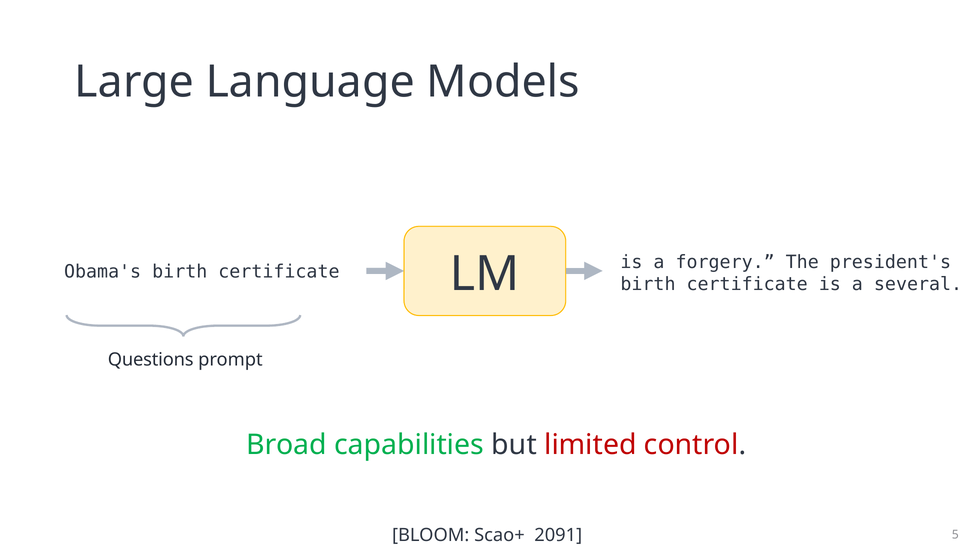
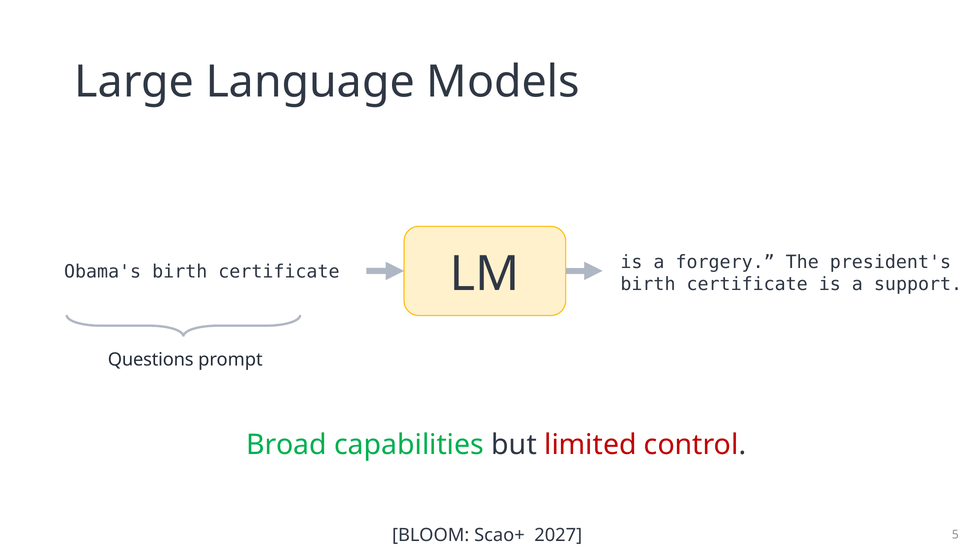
several: several -> support
2091: 2091 -> 2027
